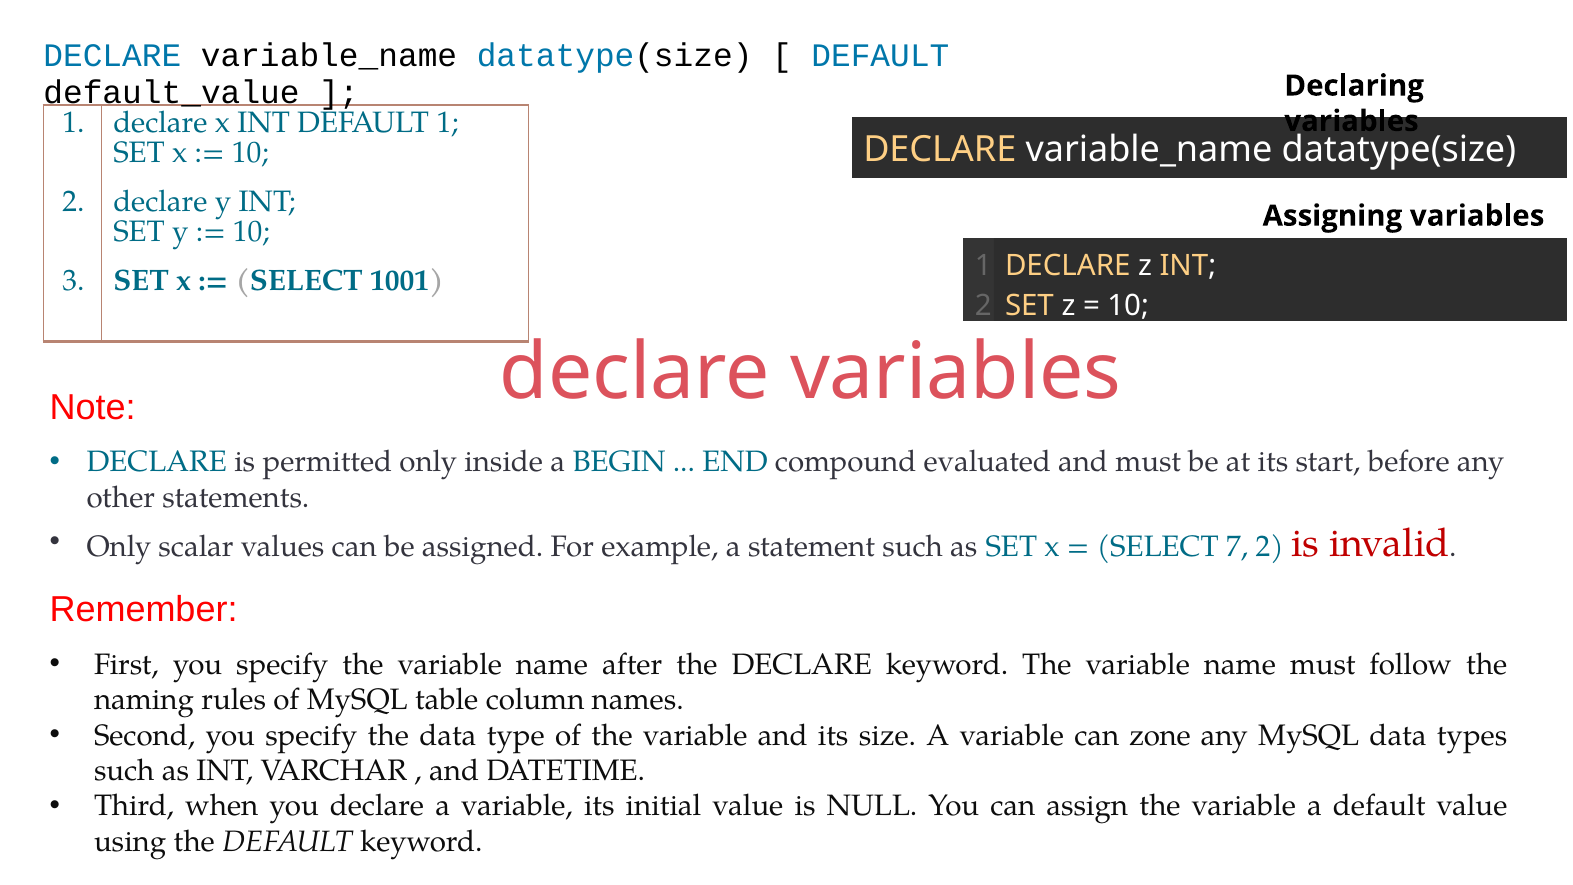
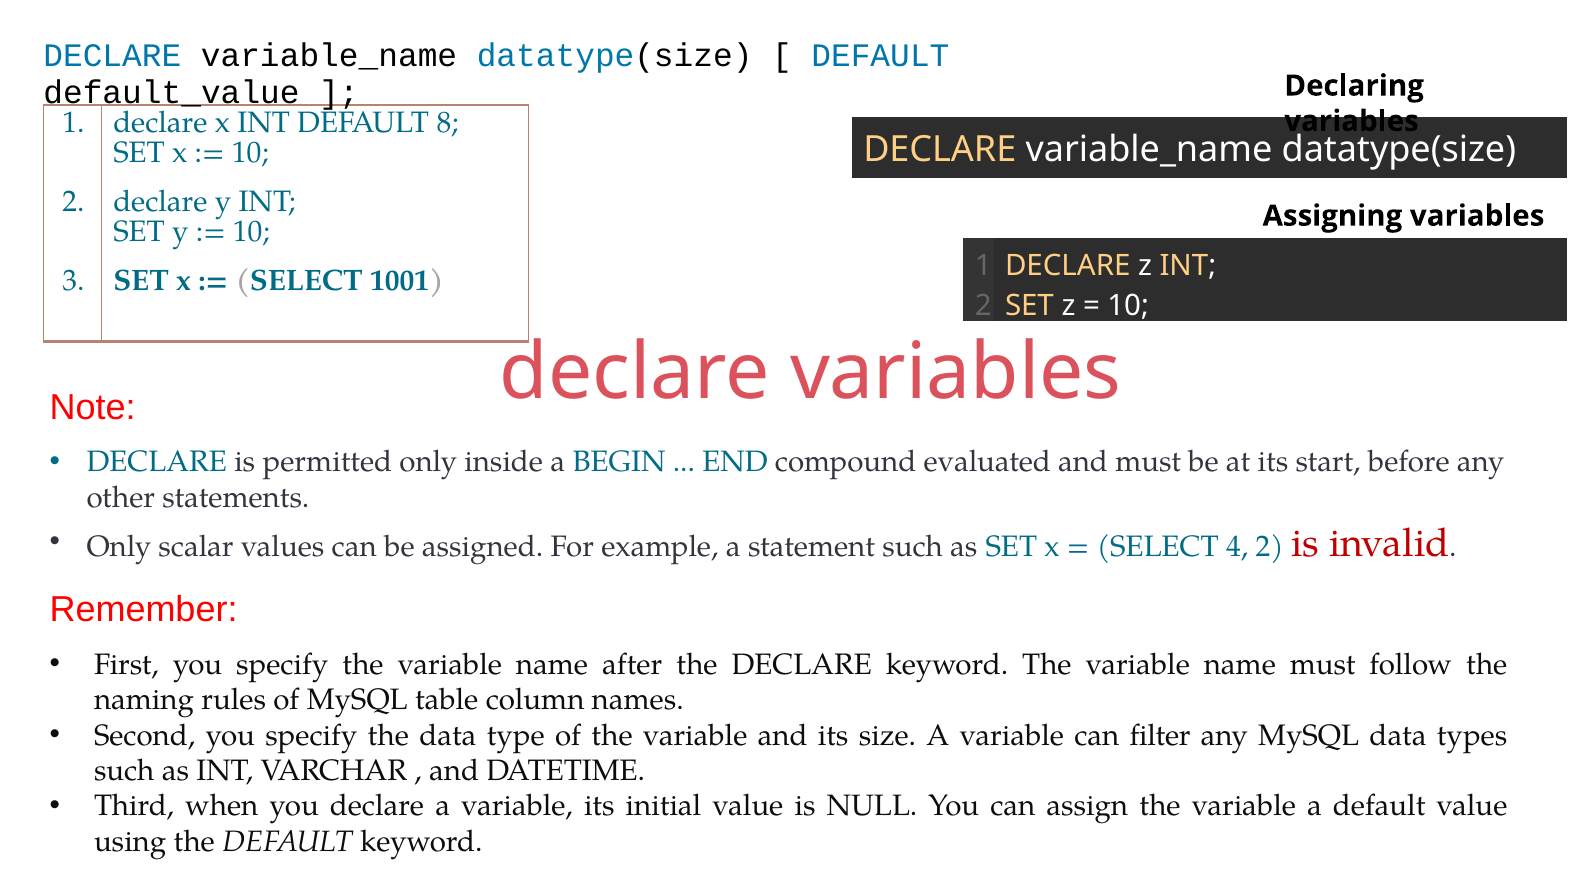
DEFAULT 1: 1 -> 8
7: 7 -> 4
zone: zone -> filter
